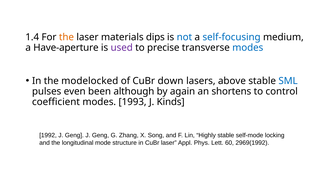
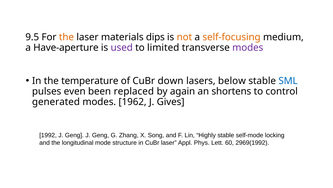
1.4: 1.4 -> 9.5
not colour: blue -> orange
self-focusing colour: blue -> orange
precise: precise -> limited
modes at (248, 47) colour: blue -> purple
modelocked: modelocked -> temperature
above: above -> below
although: although -> replaced
coefficient: coefficient -> generated
1993: 1993 -> 1962
Kinds: Kinds -> Gives
